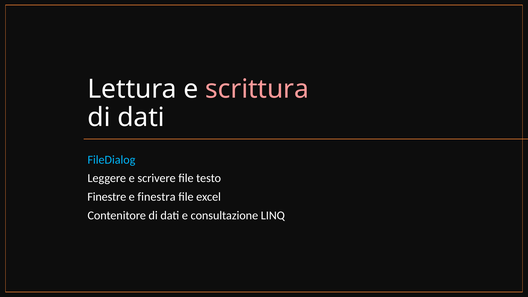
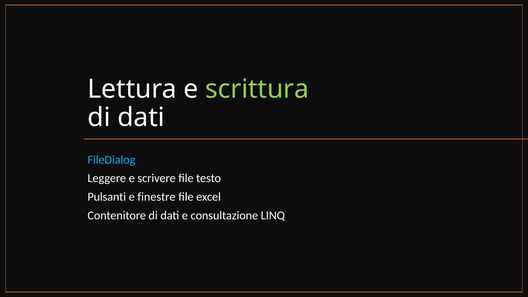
scrittura colour: pink -> light green
Finestre: Finestre -> Pulsanti
finestra: finestra -> finestre
